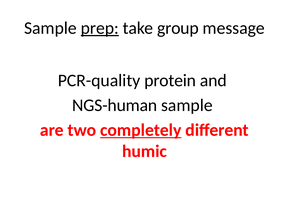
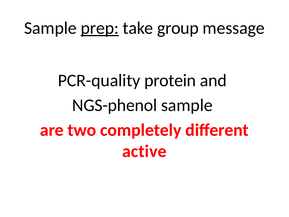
NGS-human: NGS-human -> NGS-phenol
completely underline: present -> none
humic: humic -> active
